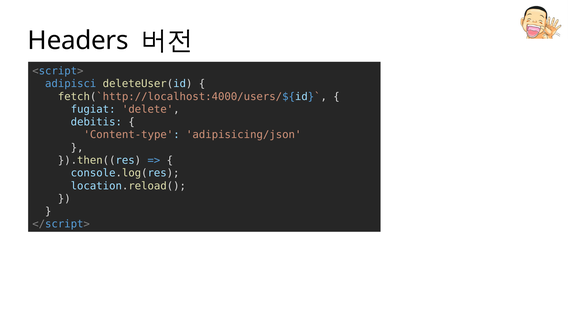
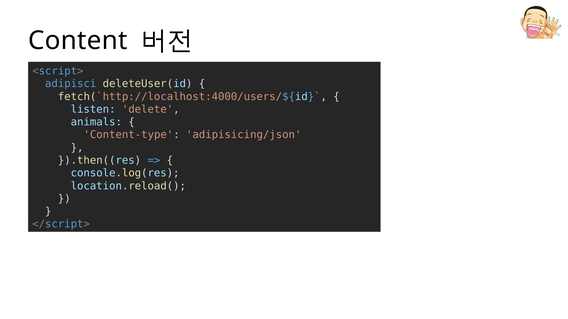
Headers: Headers -> Content
fugiat: fugiat -> listen
debitis: debitis -> animals
